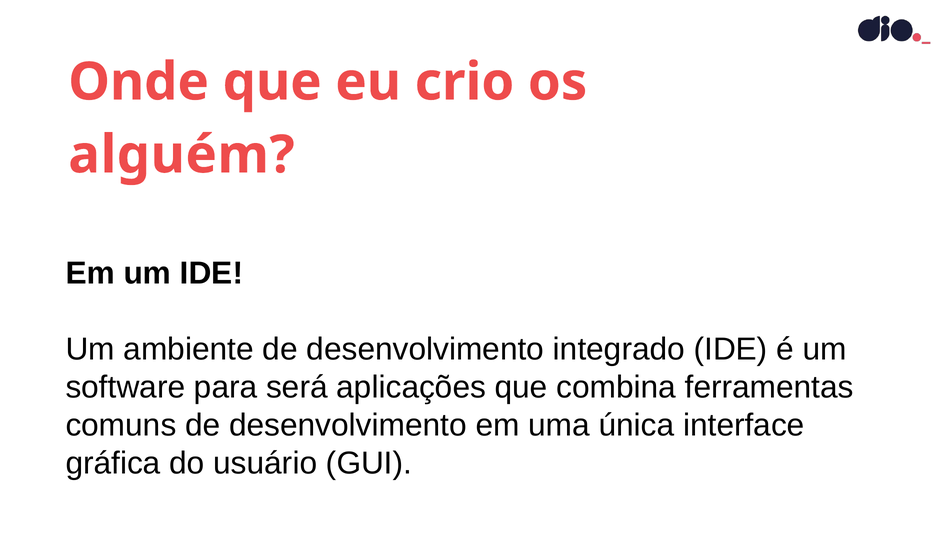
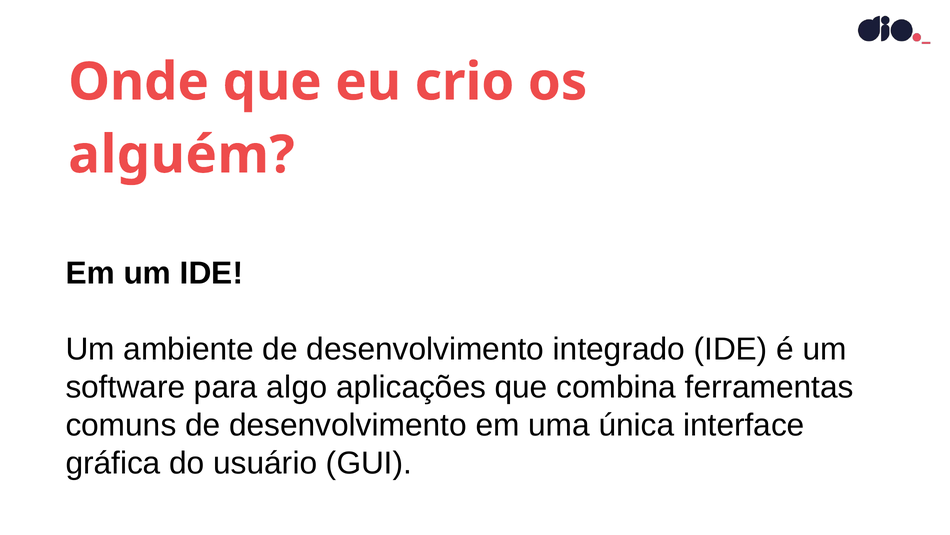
será: será -> algo
